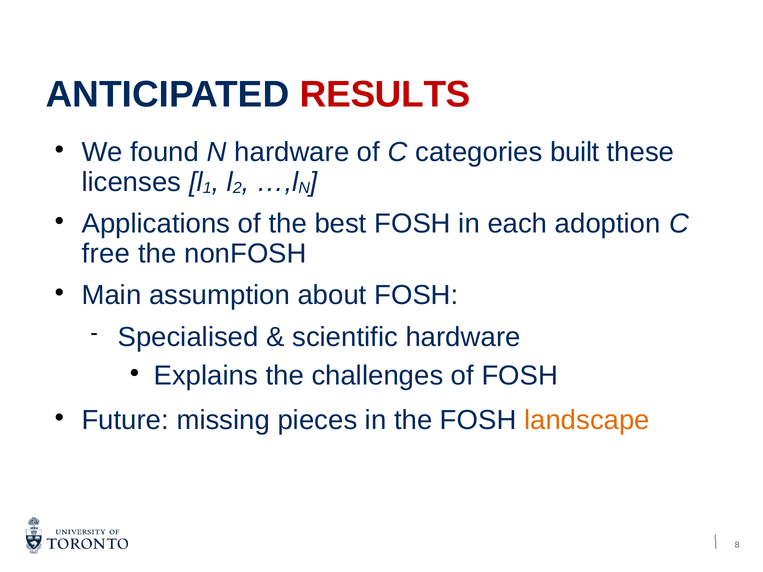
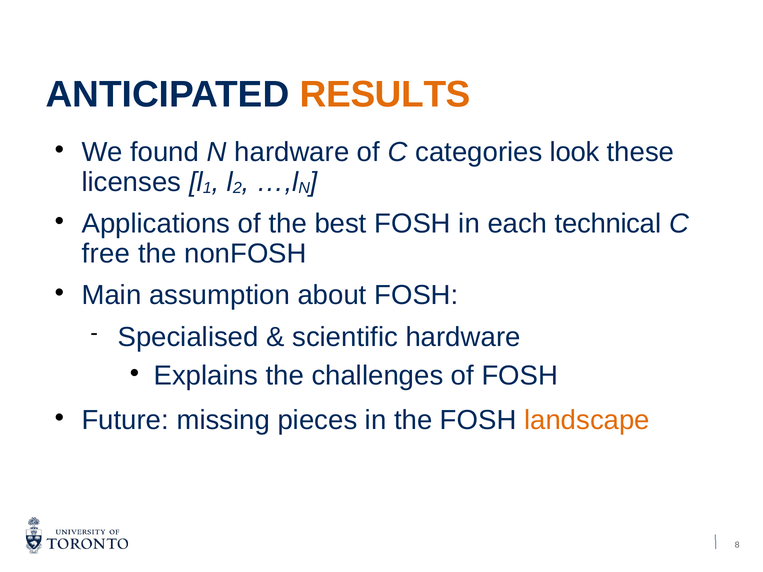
RESULTS colour: red -> orange
built: built -> look
adoption: adoption -> technical
